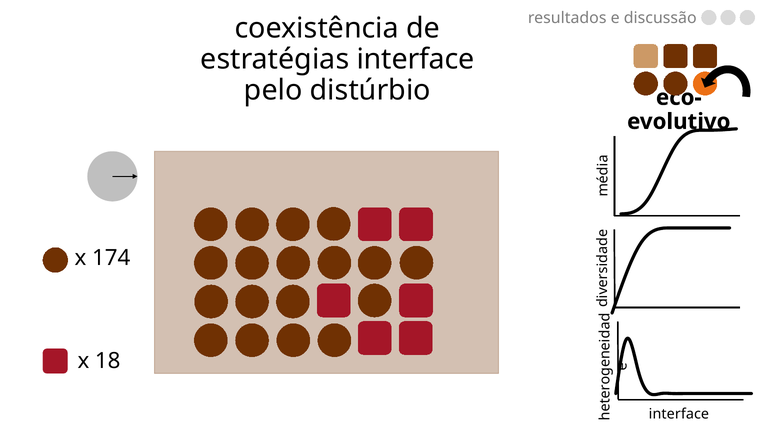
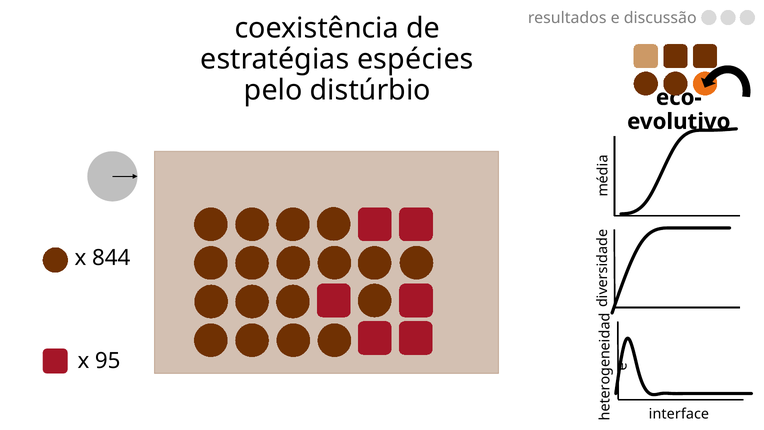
estratégias interface: interface -> espécies
174: 174 -> 844
18: 18 -> 95
